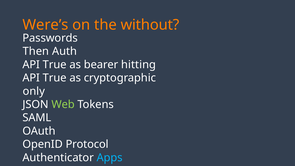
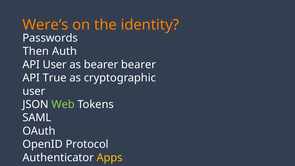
without: without -> identity
True at (55, 65): True -> User
bearer hitting: hitting -> bearer
only at (34, 91): only -> user
Apps colour: light blue -> yellow
